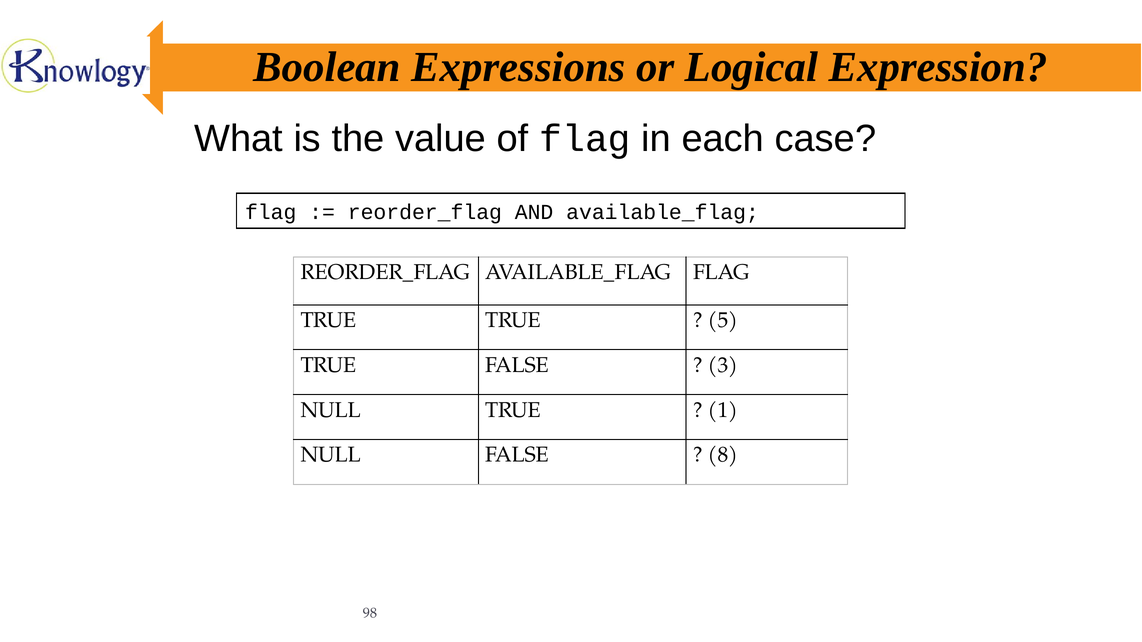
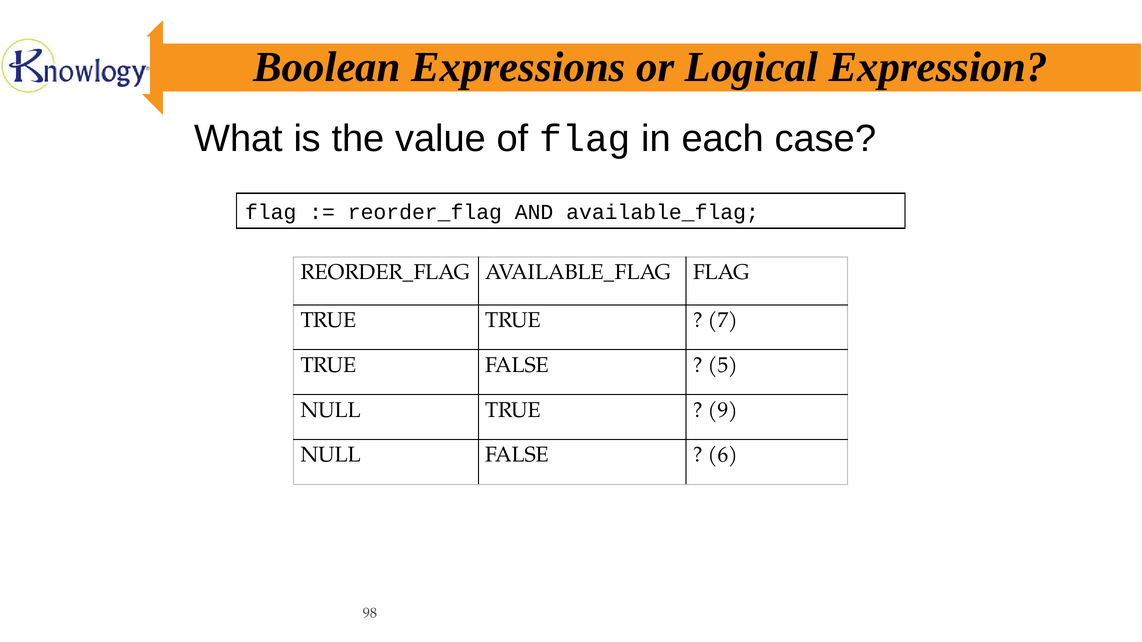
5: 5 -> 7
3: 3 -> 5
1: 1 -> 9
8: 8 -> 6
